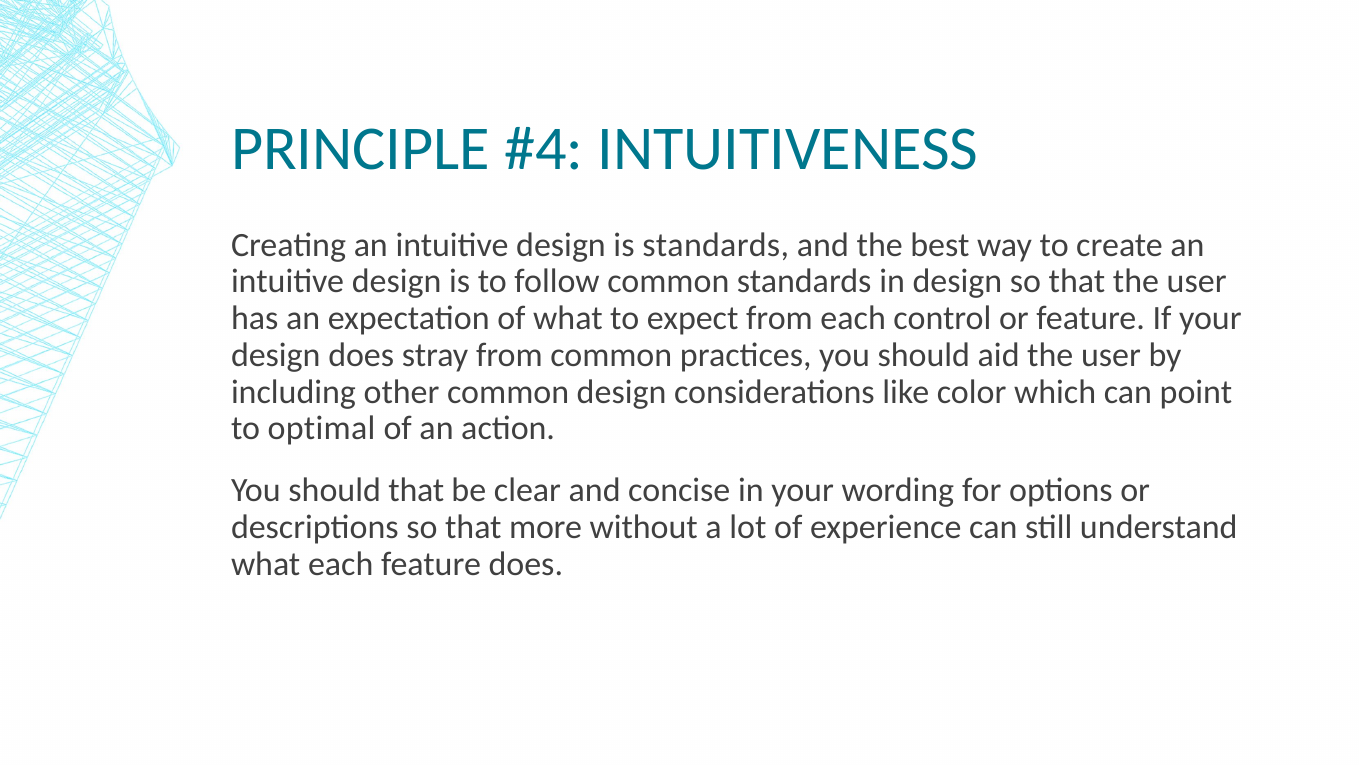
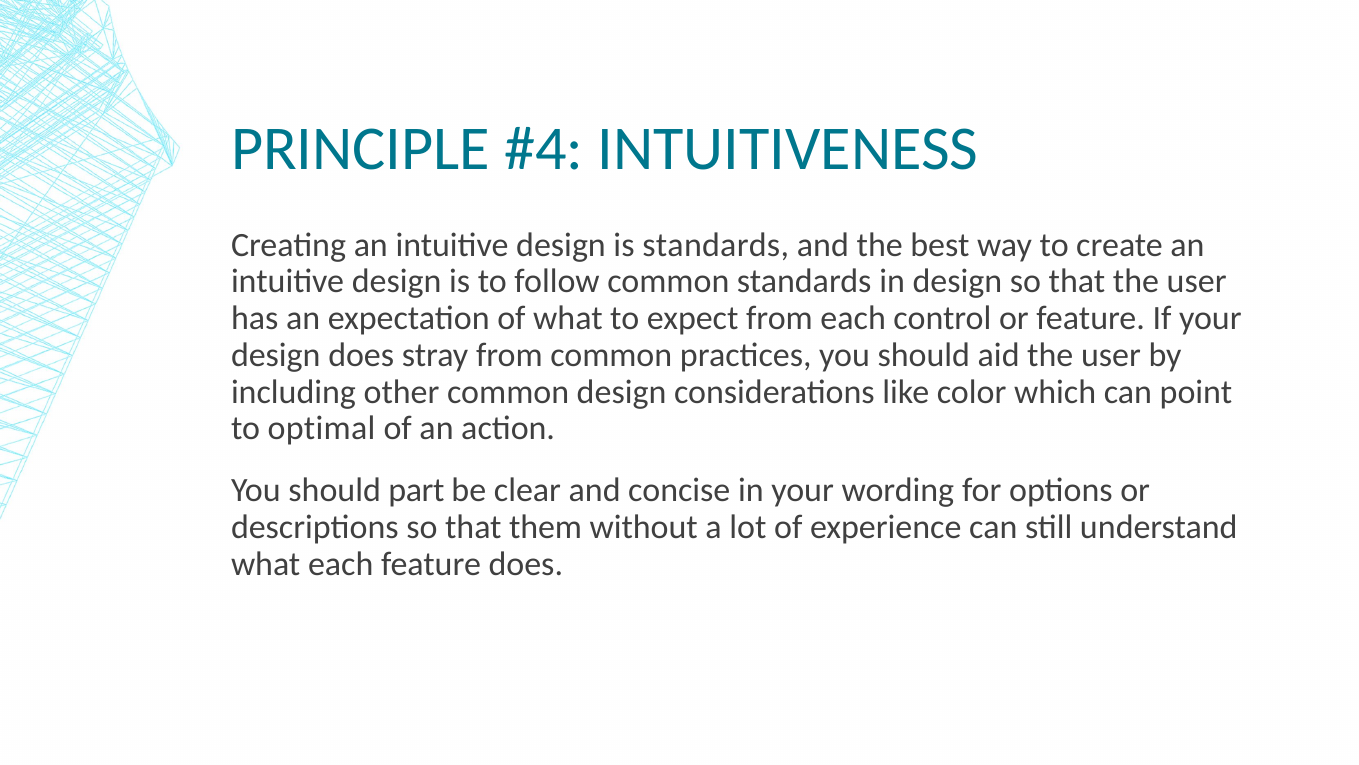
should that: that -> part
more: more -> them
